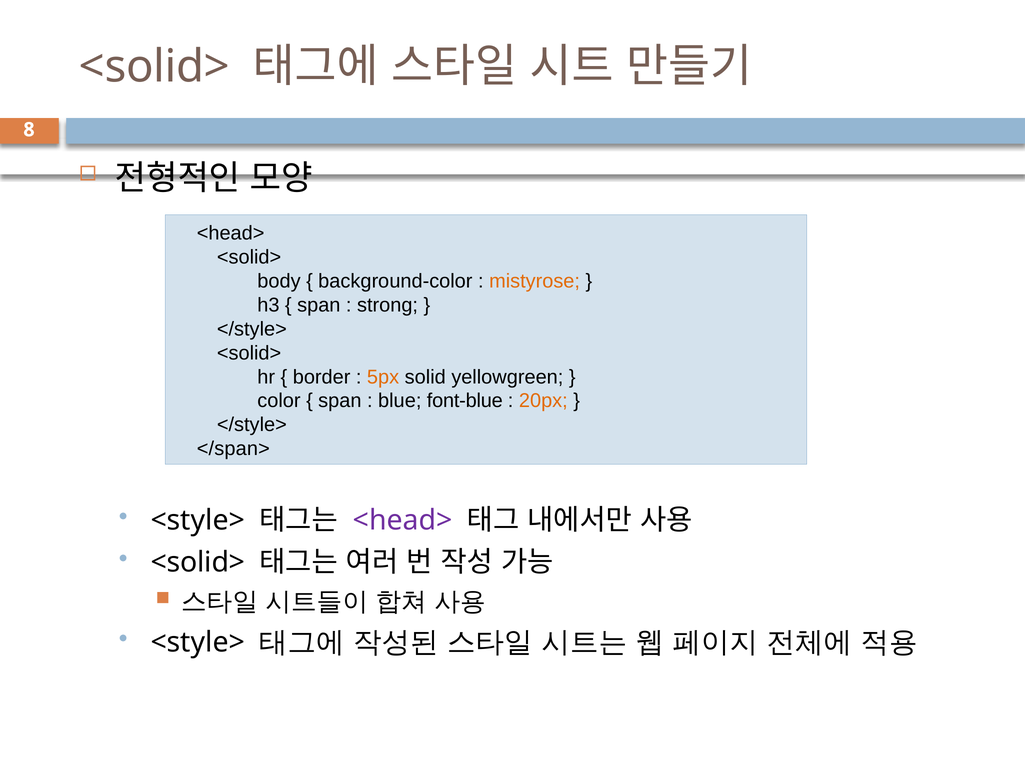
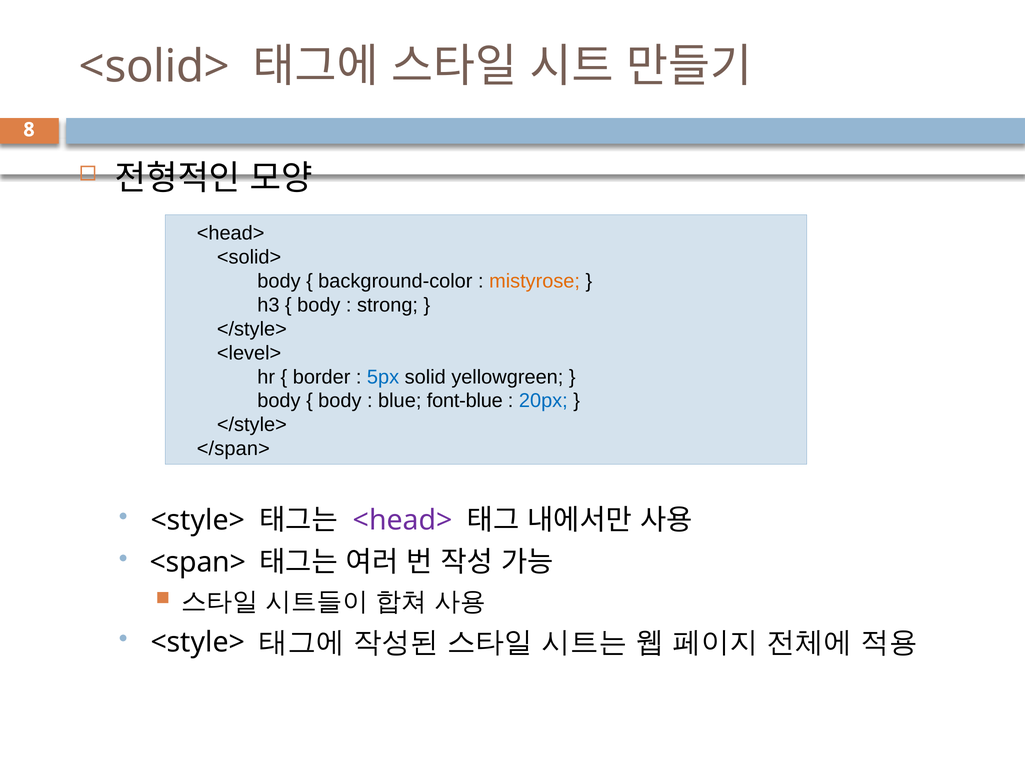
span at (319, 305): span -> body
<solid> at (249, 353): <solid> -> <level>
5px colour: orange -> blue
color at (279, 401): color -> body
span at (340, 401): span -> body
20px colour: orange -> blue
<solid> at (198, 562): <solid> -> <span>
